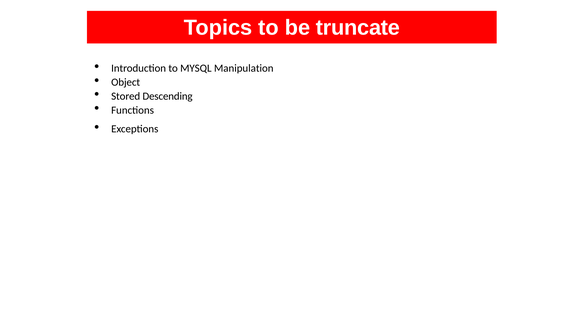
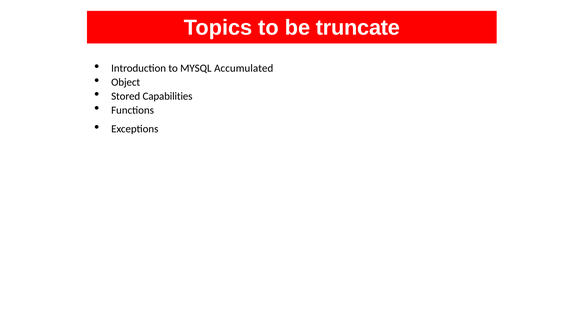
Manipulation: Manipulation -> Accumulated
Descending: Descending -> Capabilities
